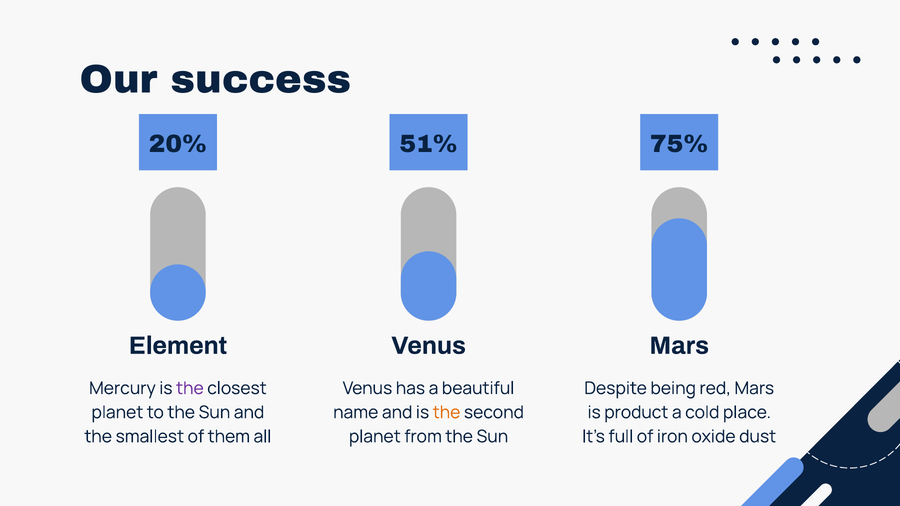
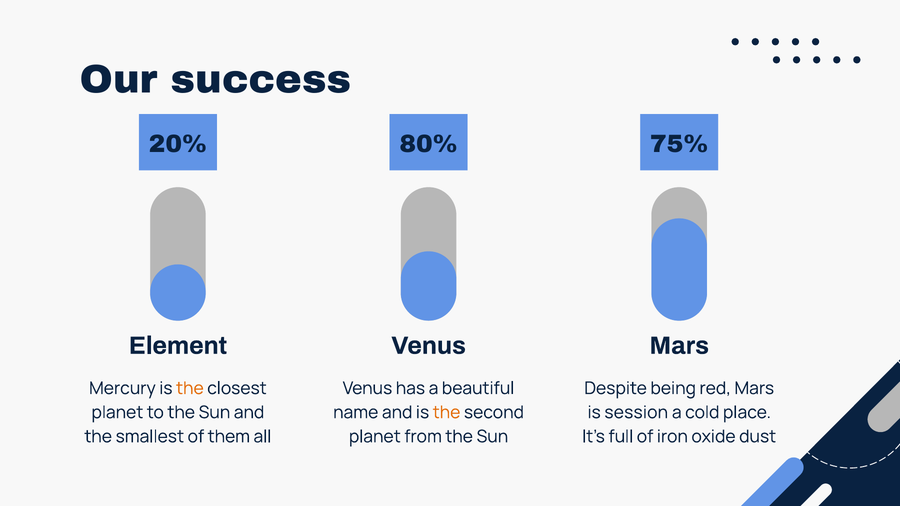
51%: 51% -> 80%
the at (190, 388) colour: purple -> orange
product: product -> session
